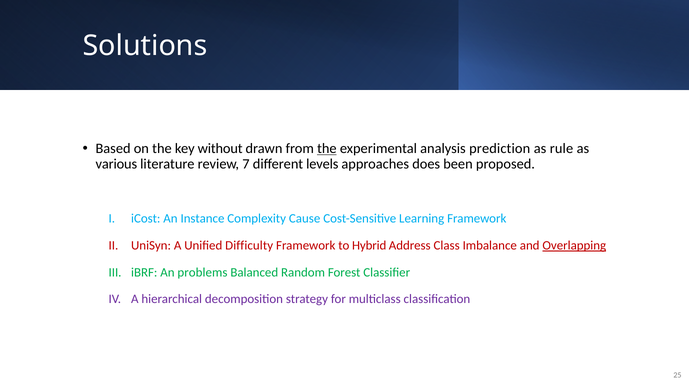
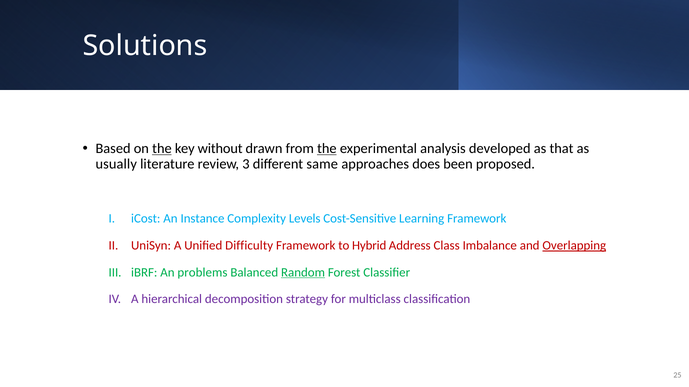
the at (162, 149) underline: none -> present
prediction: prediction -> developed
rule: rule -> that
various: various -> usually
7: 7 -> 3
levels: levels -> same
Cause: Cause -> Levels
Random underline: none -> present
